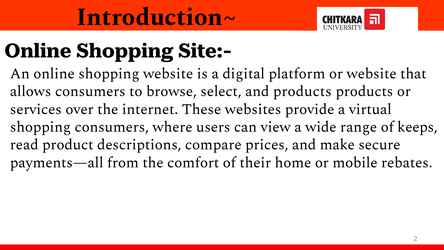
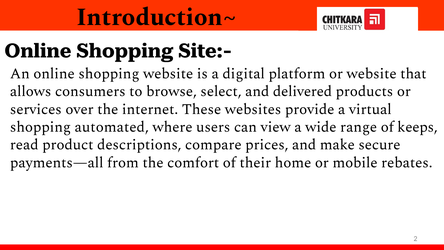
and products: products -> delivered
shopping consumers: consumers -> automated
